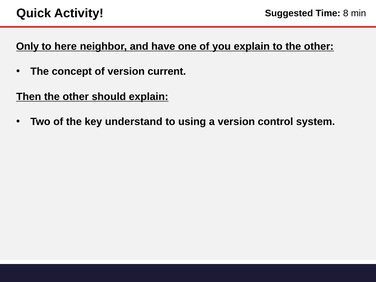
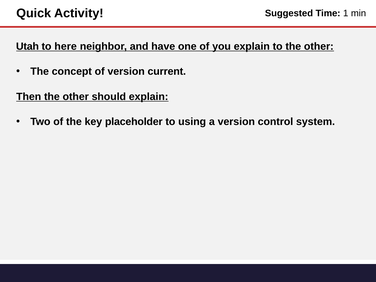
8: 8 -> 1
Only: Only -> Utah
understand: understand -> placeholder
